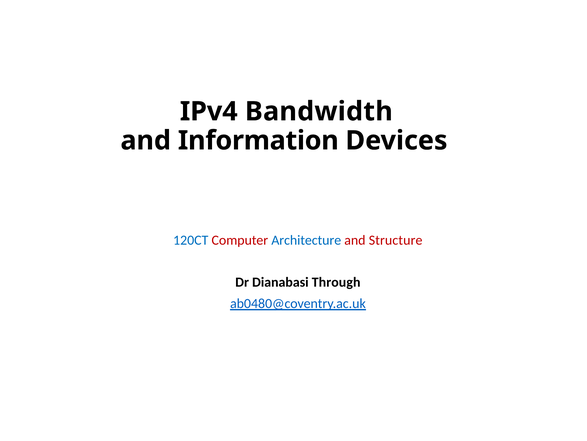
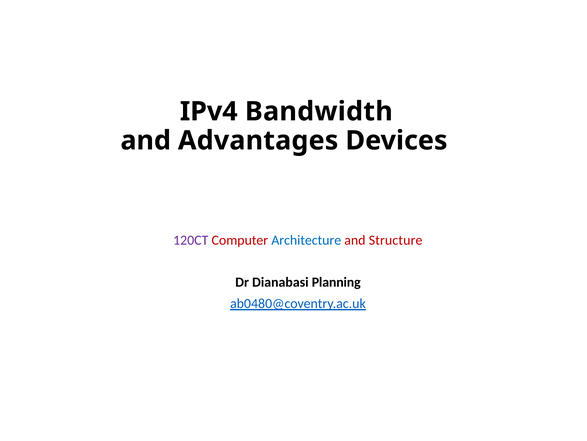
Information: Information -> Advantages
120CT colour: blue -> purple
Through: Through -> Planning
